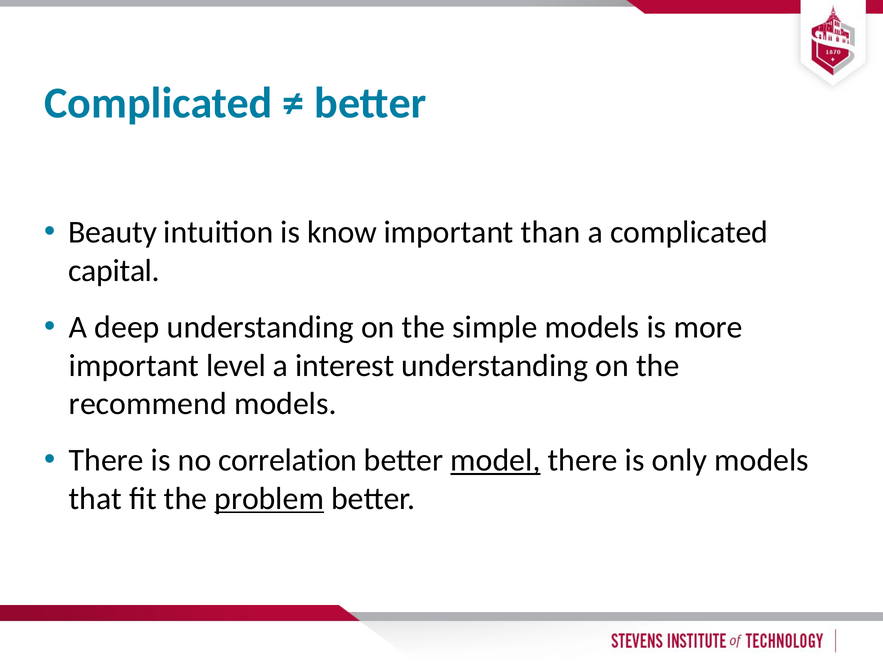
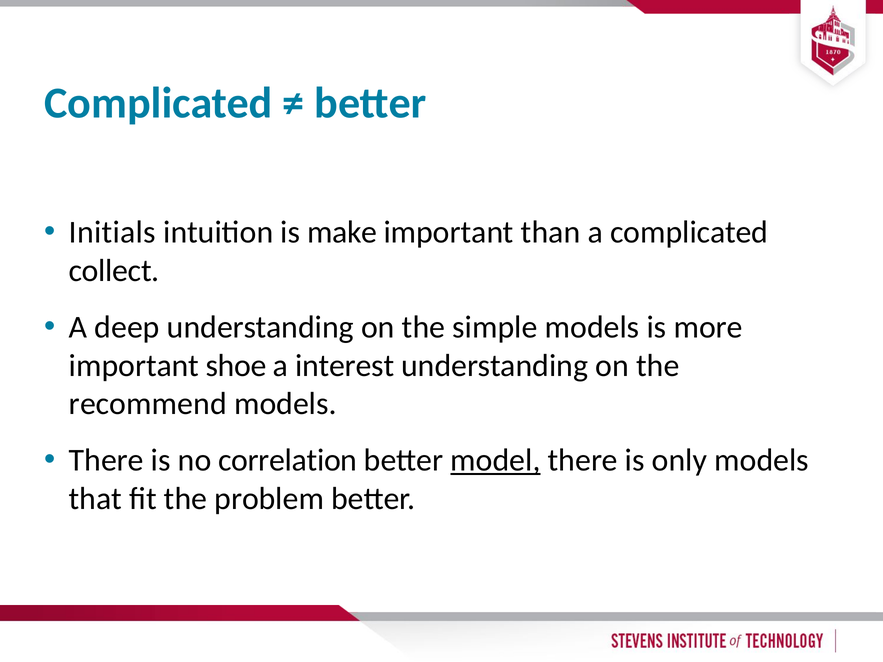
Beauty: Beauty -> Initials
know: know -> make
capital: capital -> collect
level: level -> shoe
problem underline: present -> none
